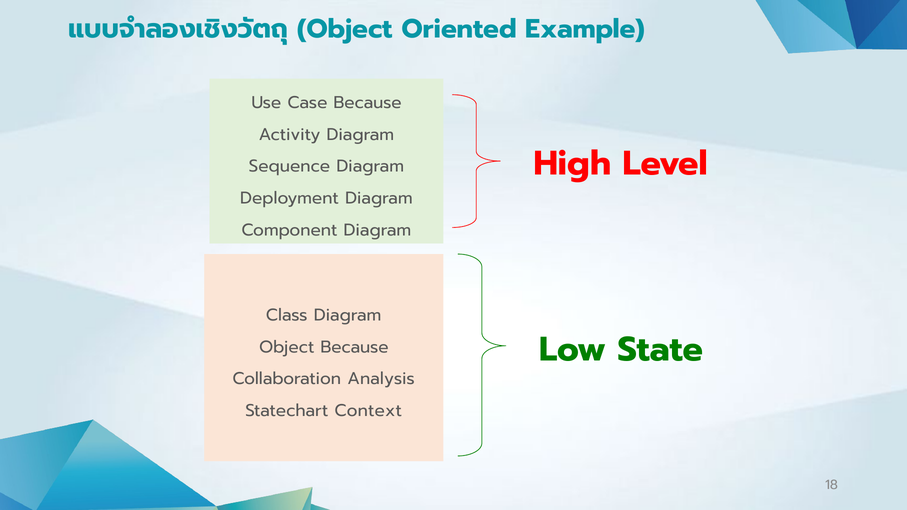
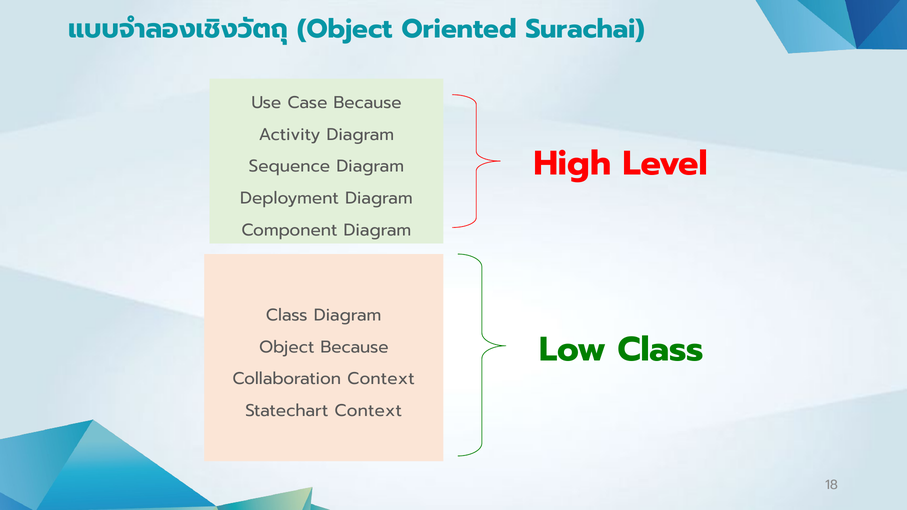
Example: Example -> Surachai
Low State: State -> Class
Collaboration Analysis: Analysis -> Context
